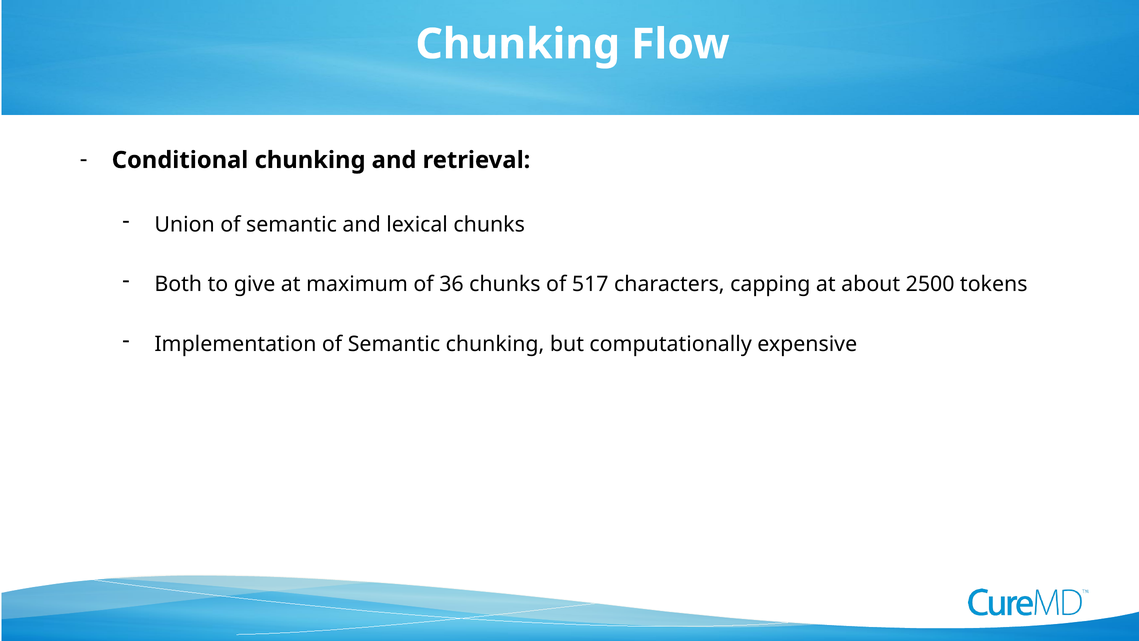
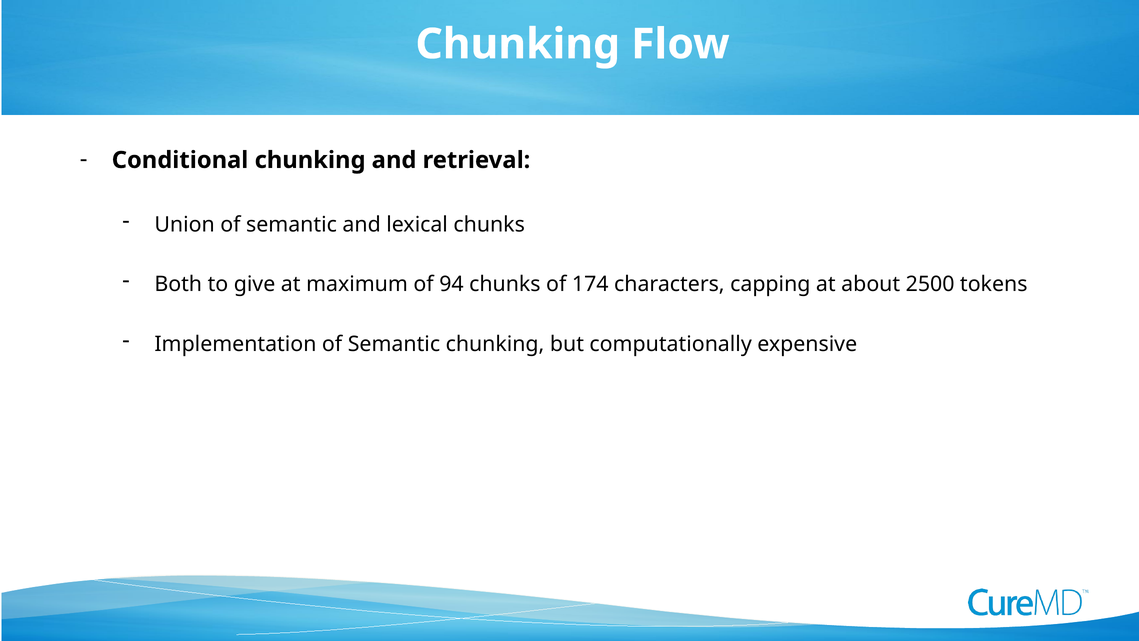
36: 36 -> 94
517: 517 -> 174
